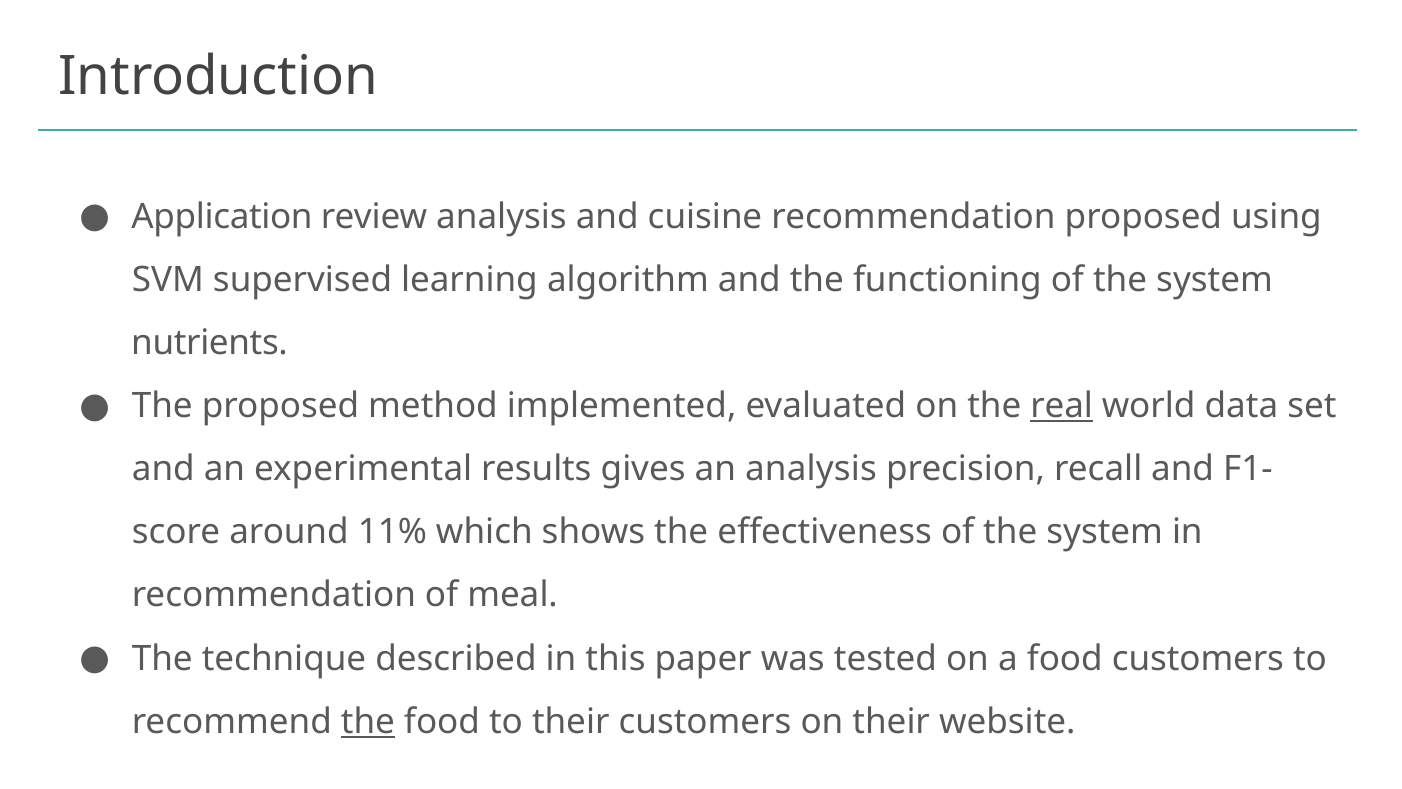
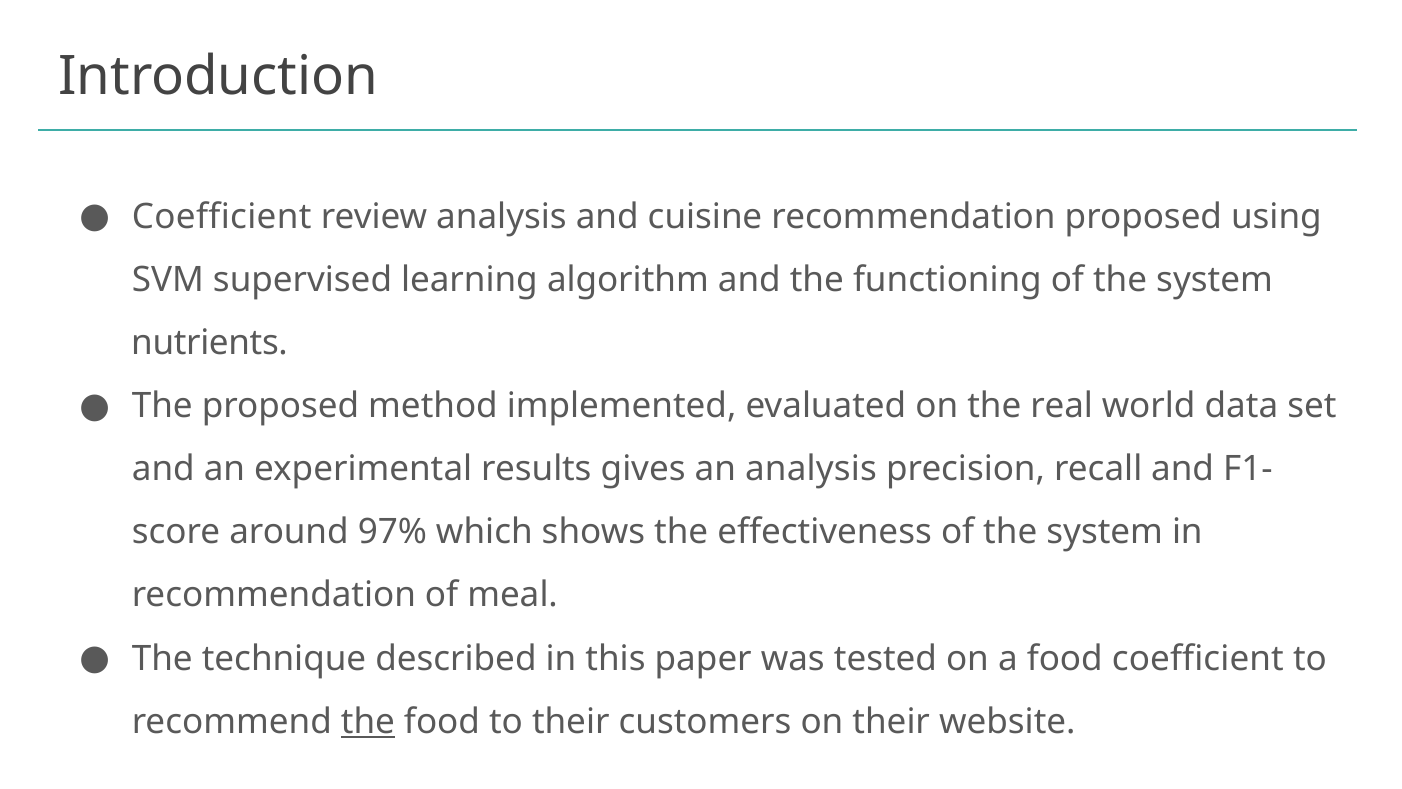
Application at (222, 217): Application -> Coefficient
real underline: present -> none
11%: 11% -> 97%
food customers: customers -> coefficient
